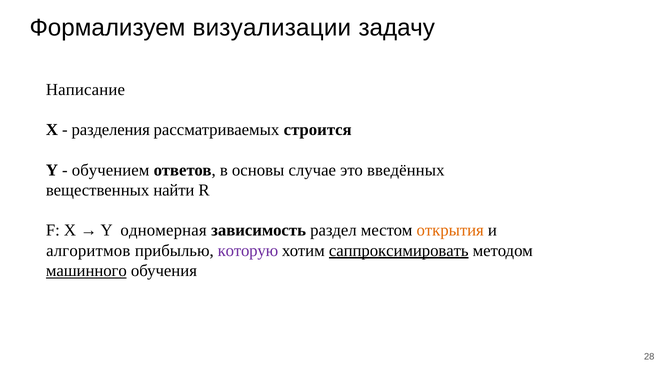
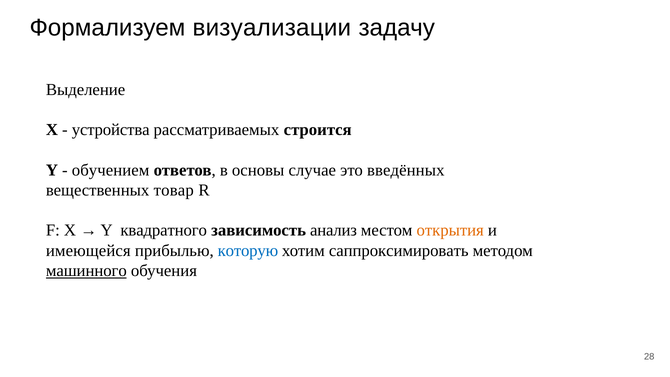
Написание: Написание -> Выделение
разделения: разделения -> устройства
найти: найти -> товар
одномерная: одномерная -> квадратного
раздел: раздел -> анализ
алгоритмов: алгоритмов -> имеющейся
которую colour: purple -> blue
саппроксимировать underline: present -> none
